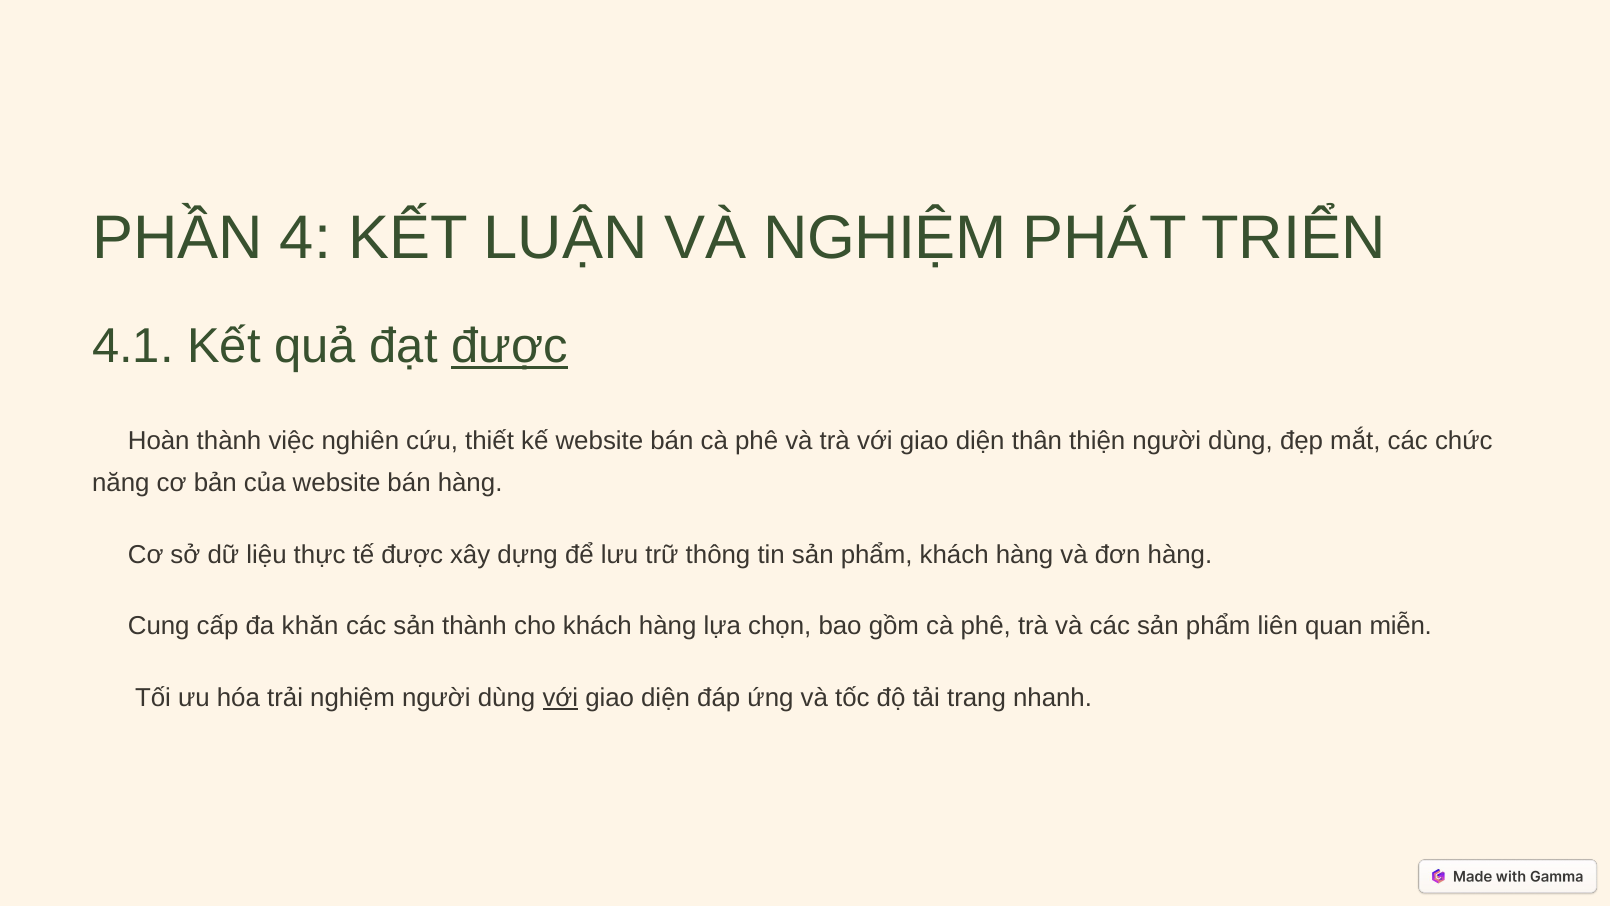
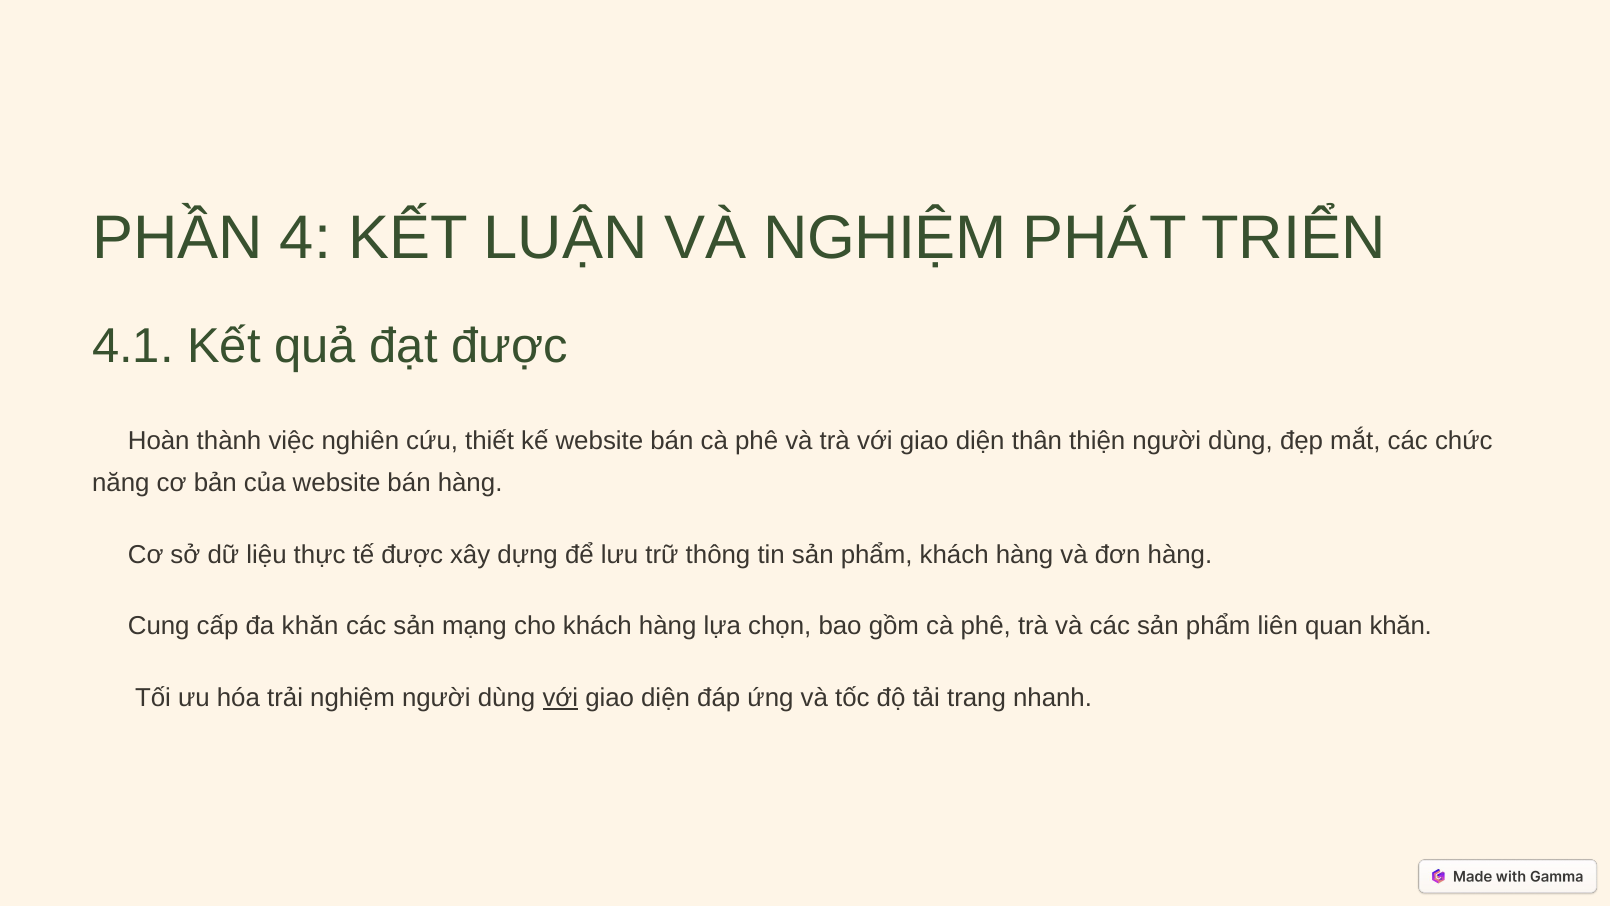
được at (509, 346) underline: present -> none
sản thành: thành -> mạng
quan miễn: miễn -> khăn
